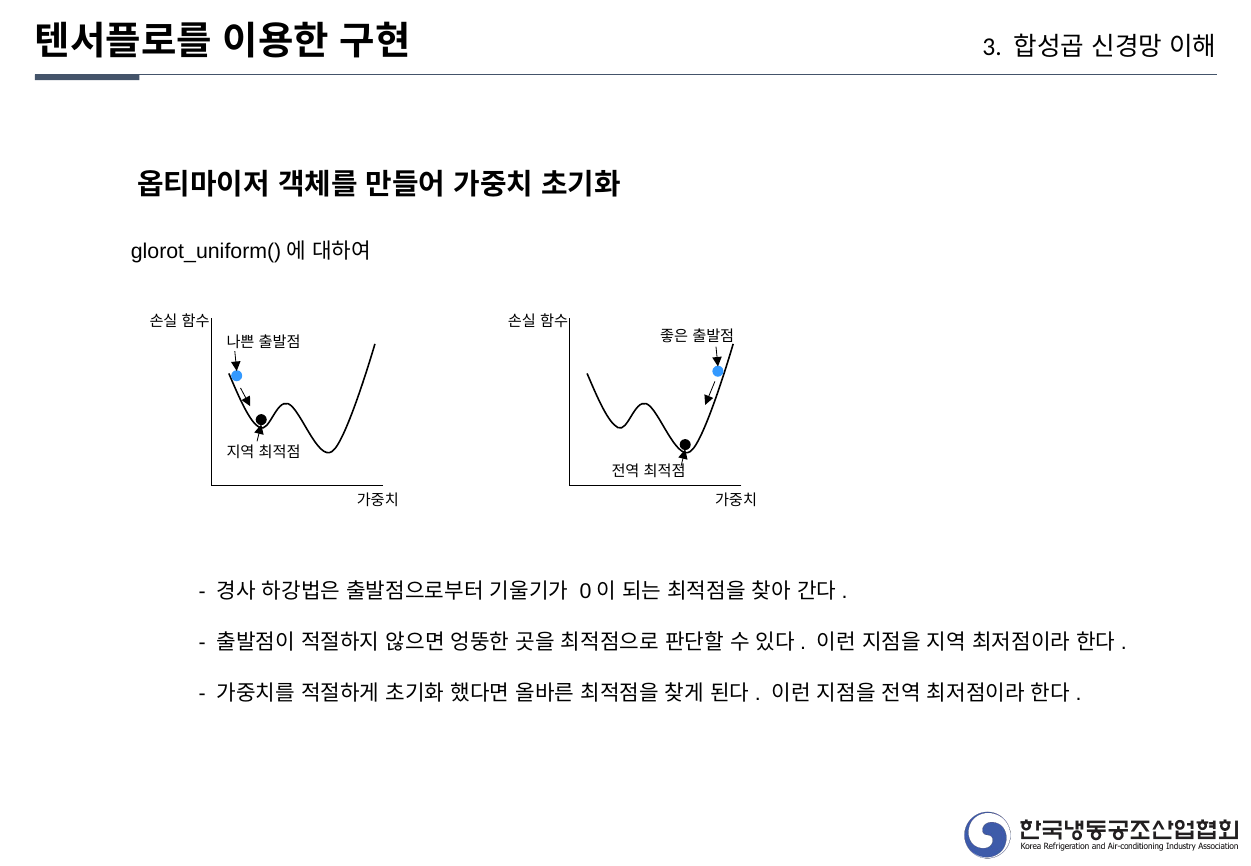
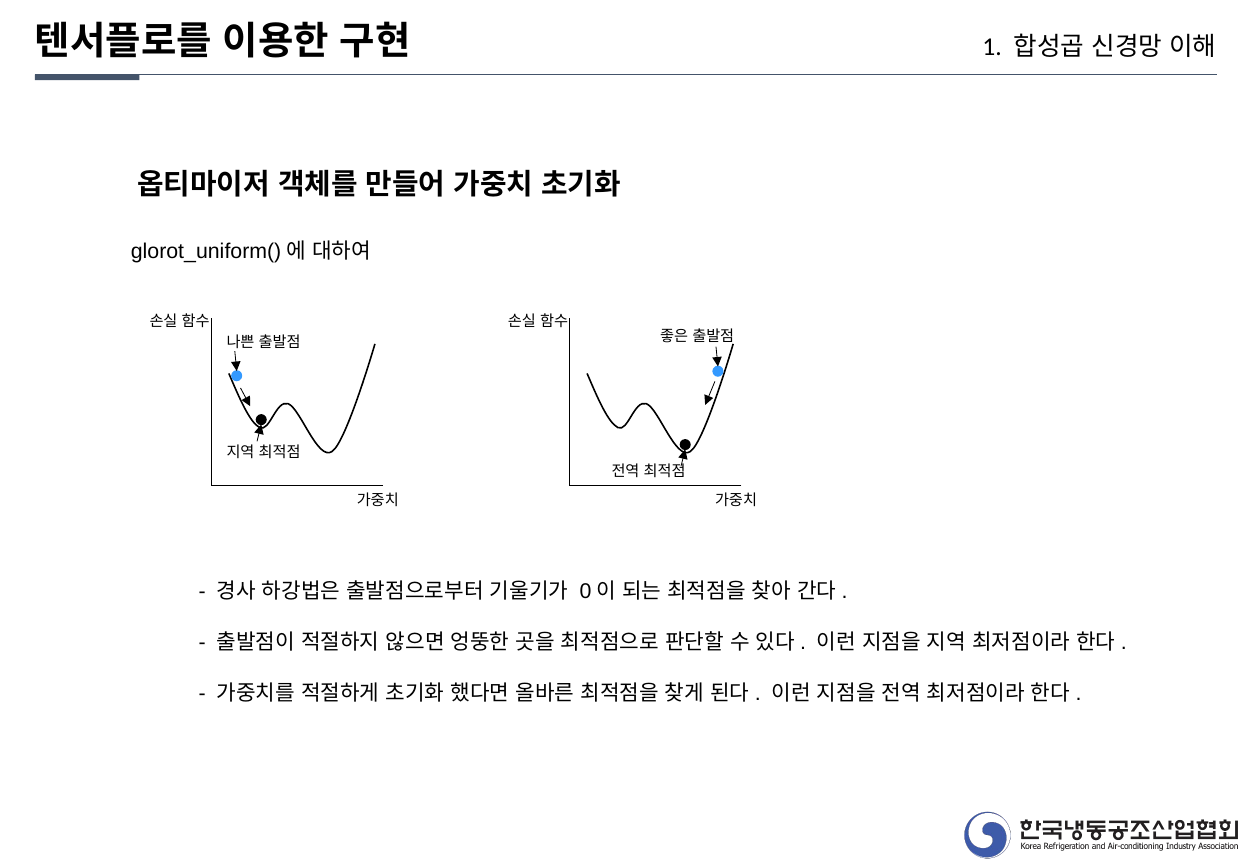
3: 3 -> 1
